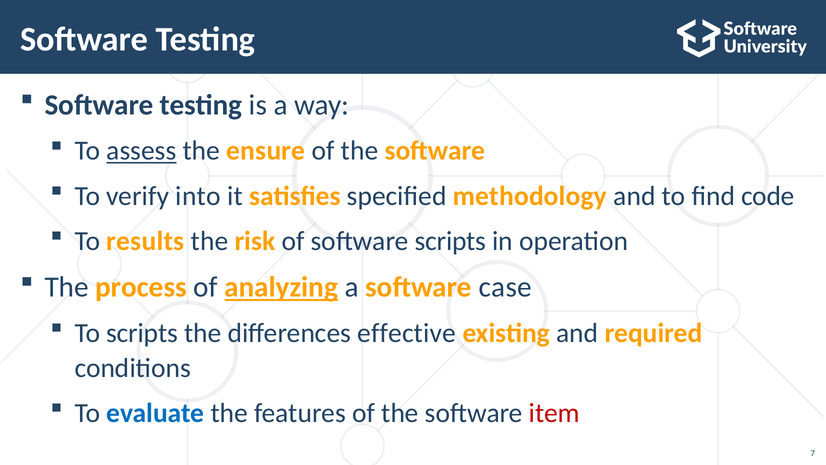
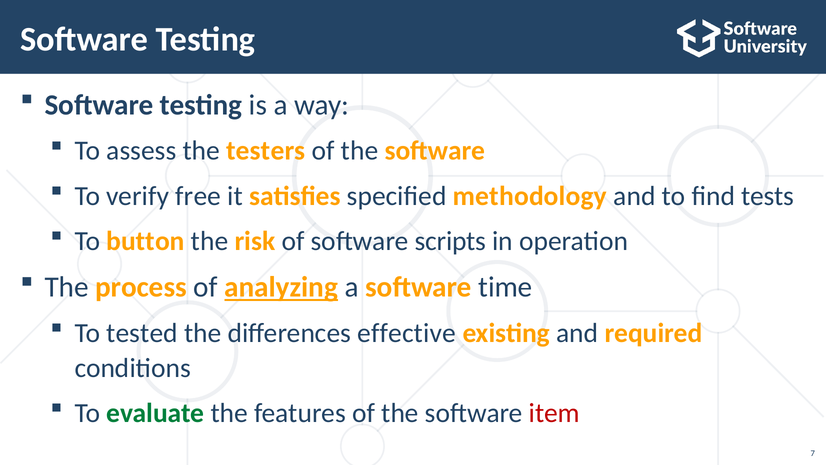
assess underline: present -> none
ensure: ensure -> testers
into: into -> free
code: code -> tests
results: results -> button
case: case -> time
To scripts: scripts -> tested
evaluate colour: blue -> green
